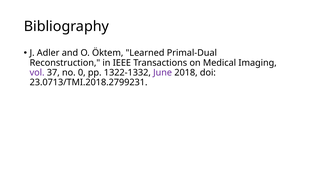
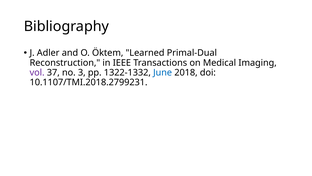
0: 0 -> 3
June colour: purple -> blue
23.0713/TMI.2018.2799231: 23.0713/TMI.2018.2799231 -> 10.1107/TMI.2018.2799231
